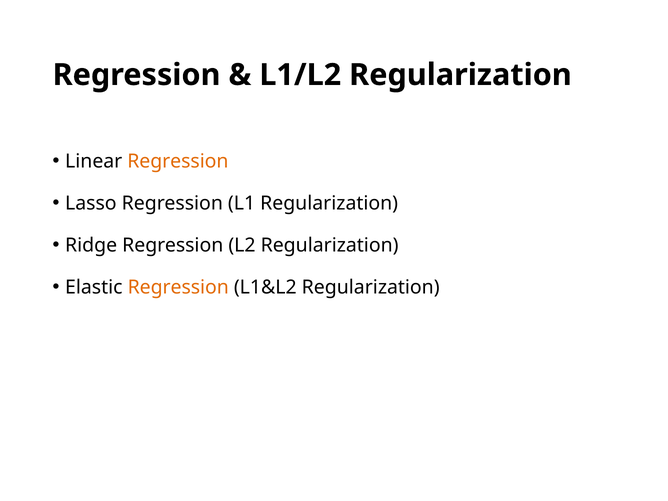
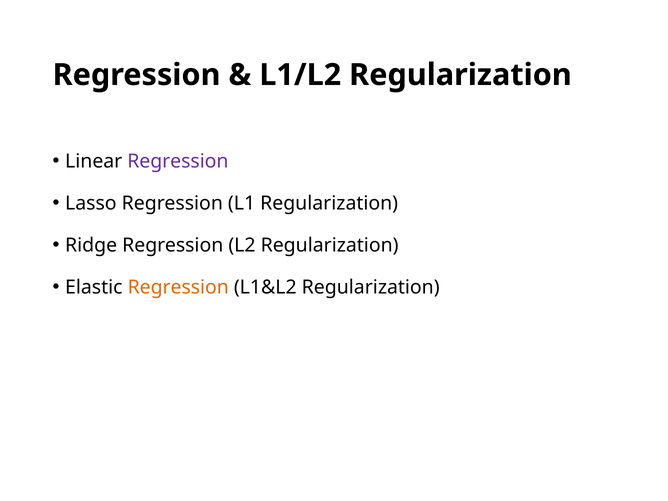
Regression at (178, 161) colour: orange -> purple
